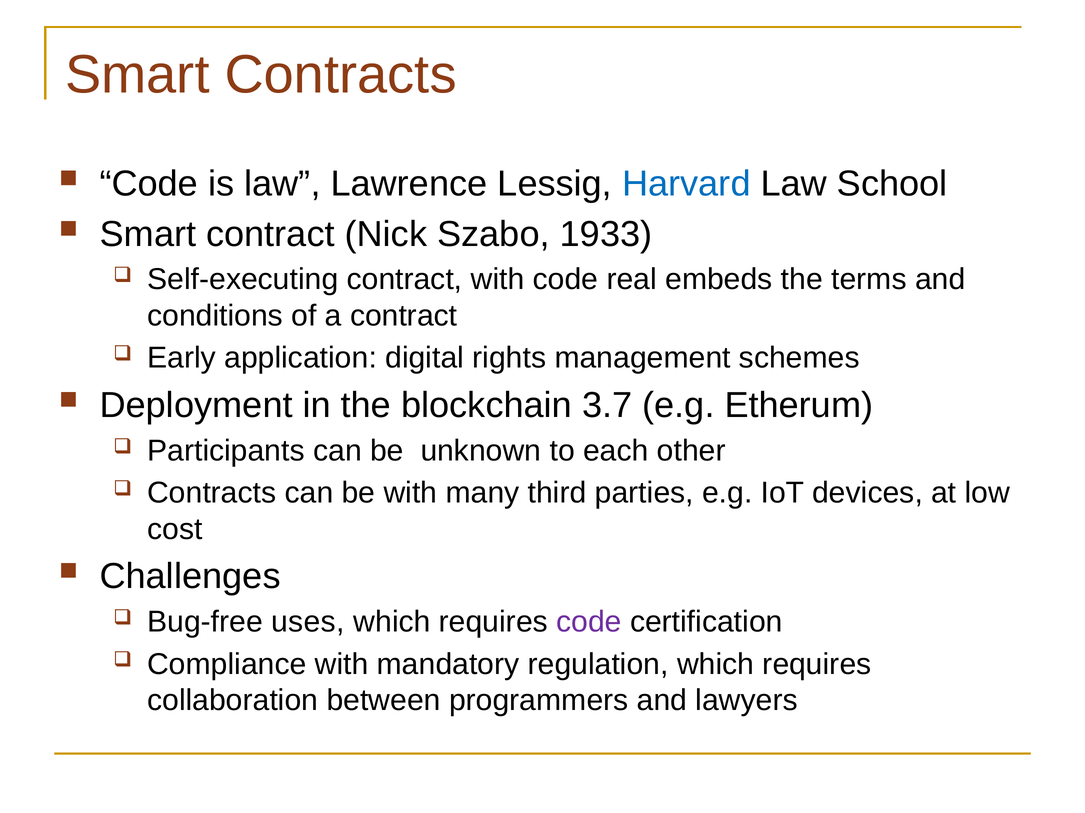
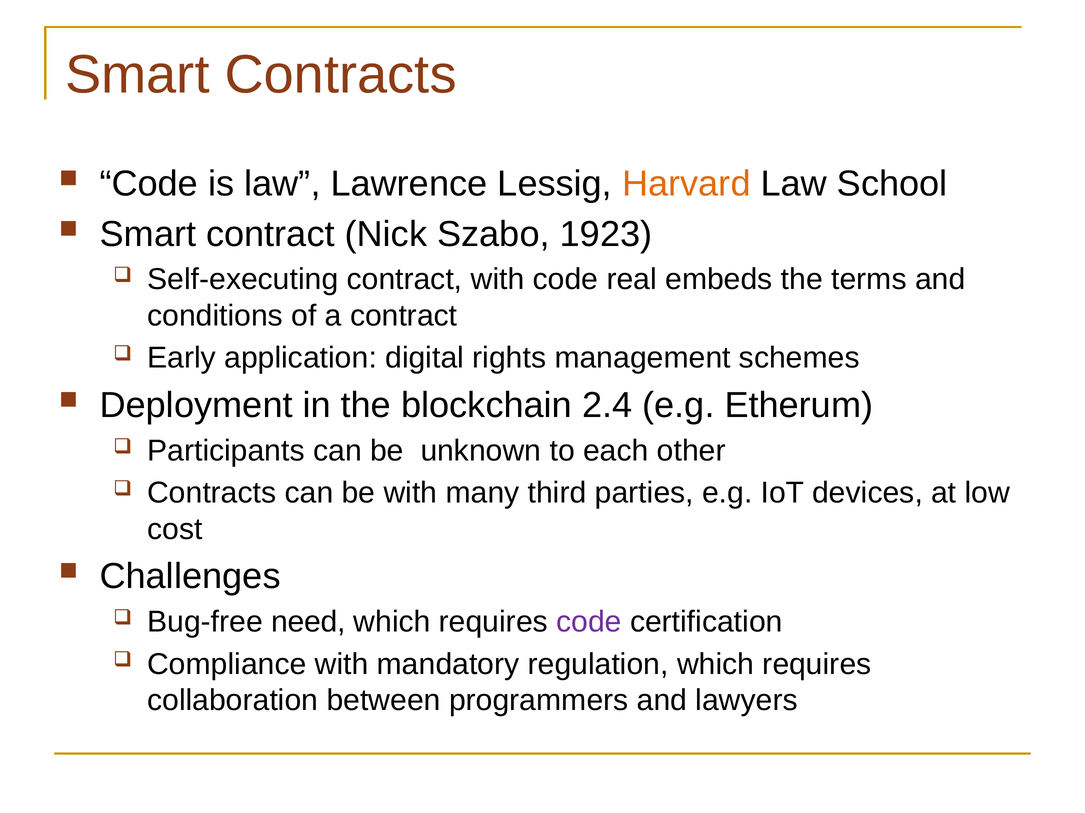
Harvard colour: blue -> orange
1933: 1933 -> 1923
3.7: 3.7 -> 2.4
uses: uses -> need
